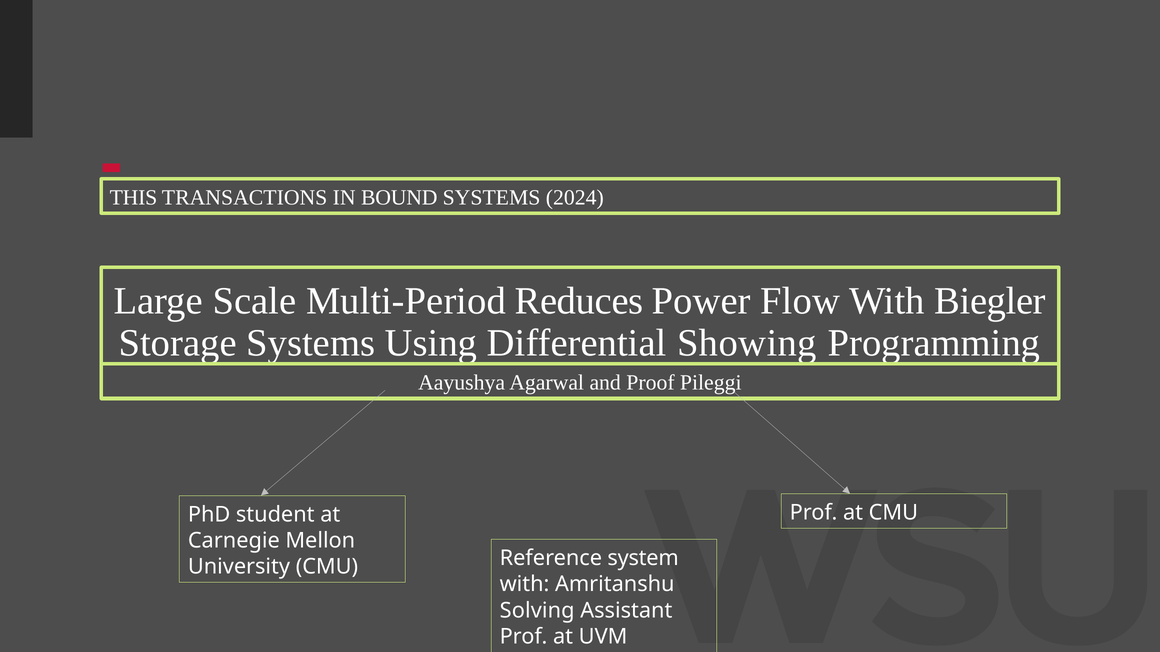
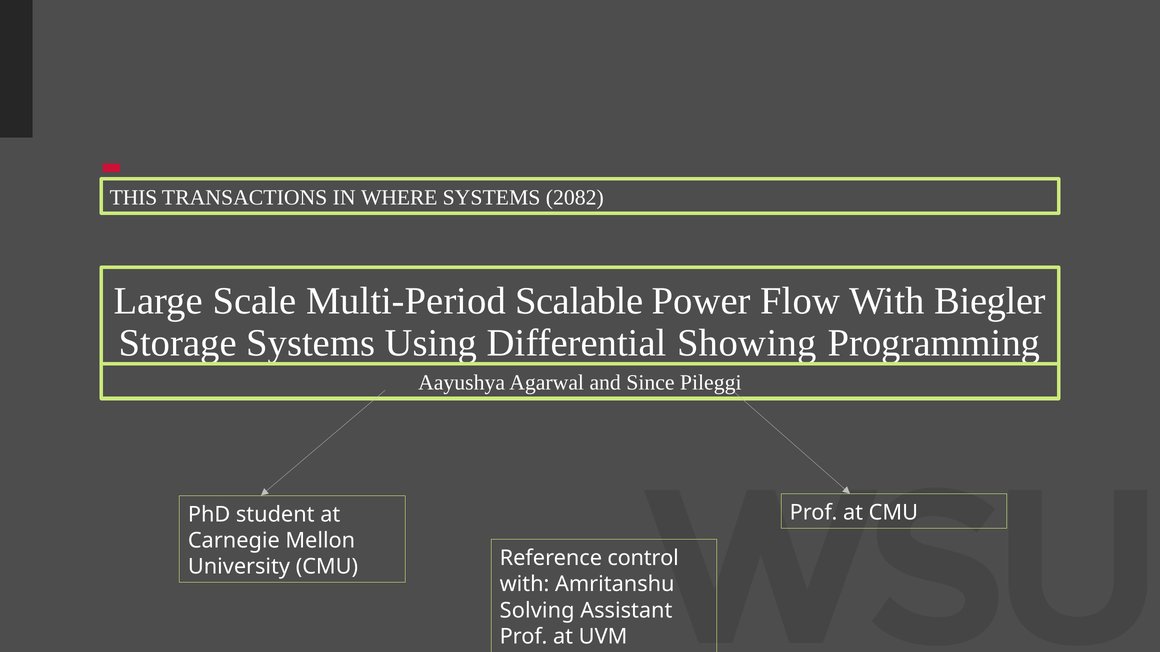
BOUND: BOUND -> WHERE
2024: 2024 -> 2082
Reduces: Reduces -> Scalable
Proof: Proof -> Since
system: system -> control
